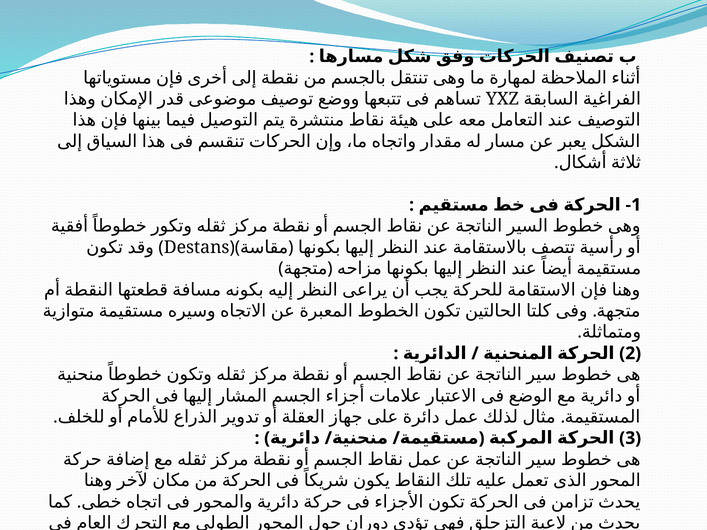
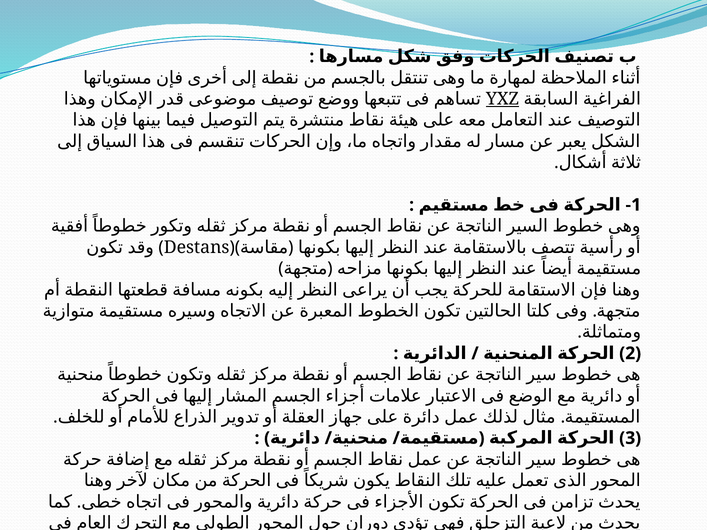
YXZ underline: none -> present
